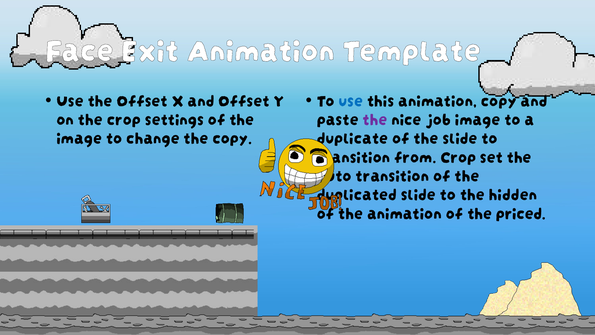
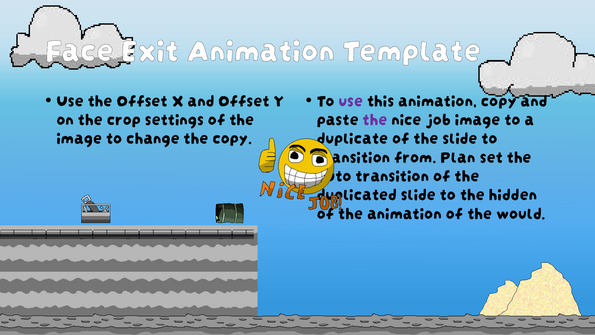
use at (351, 101) colour: blue -> purple
from Crop: Crop -> Plan
priced: priced -> would
